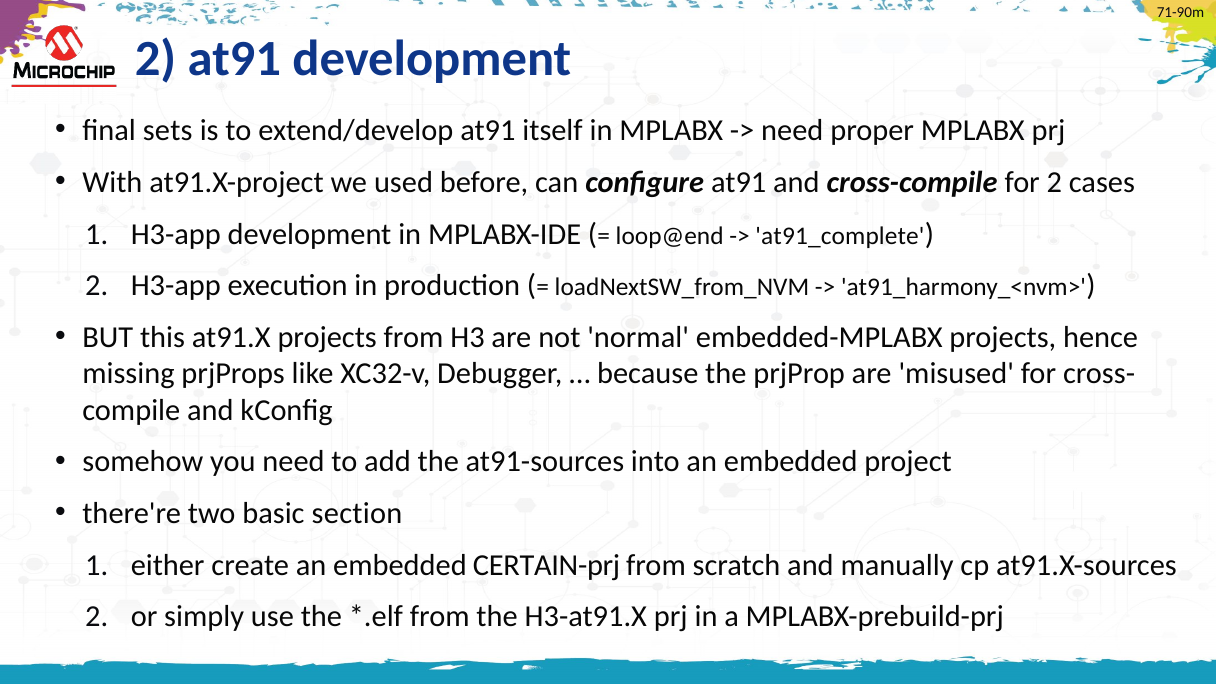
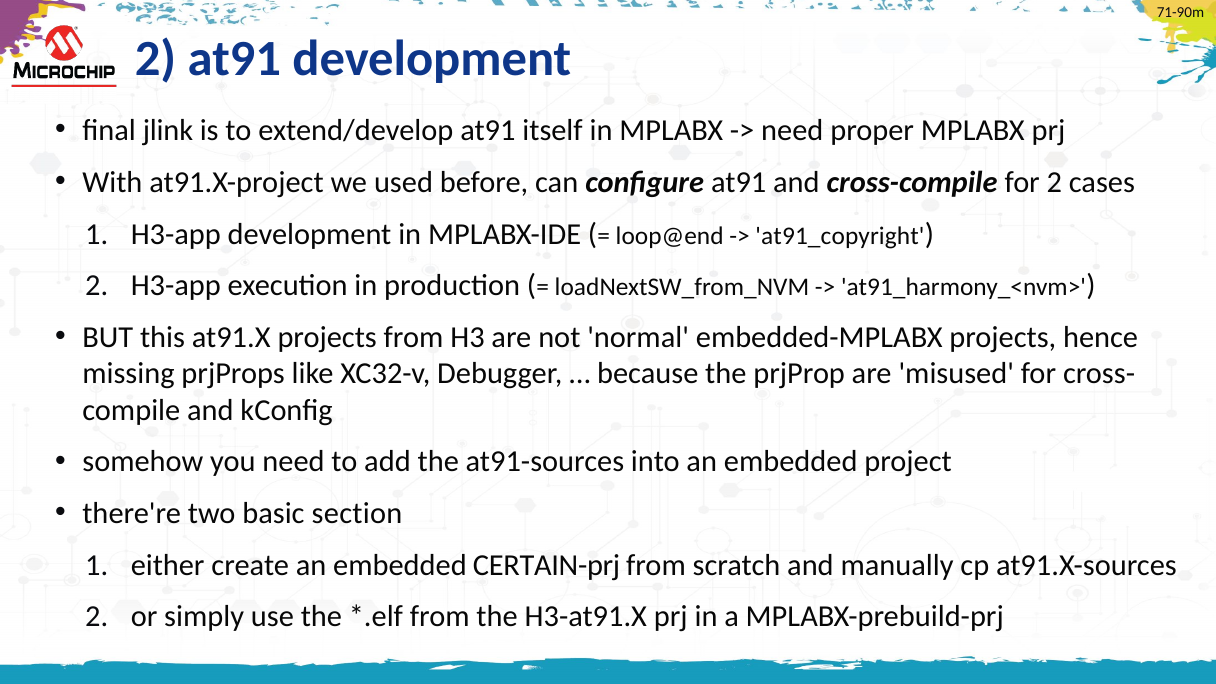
sets: sets -> jlink
at91_complete: at91_complete -> at91_copyright
